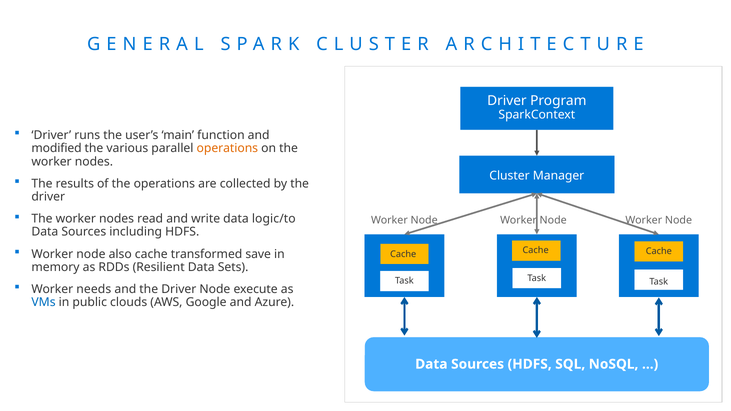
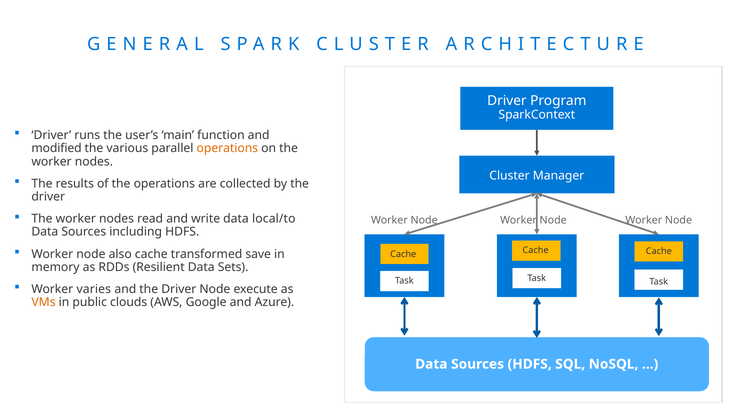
logic/to: logic/to -> local/to
needs: needs -> varies
VMs colour: blue -> orange
